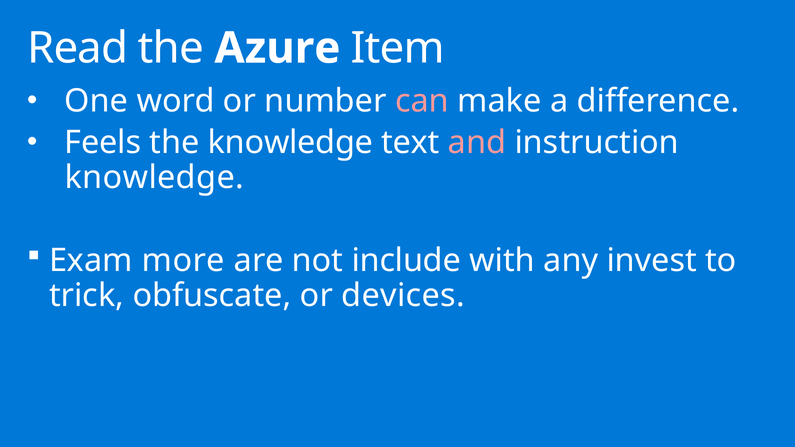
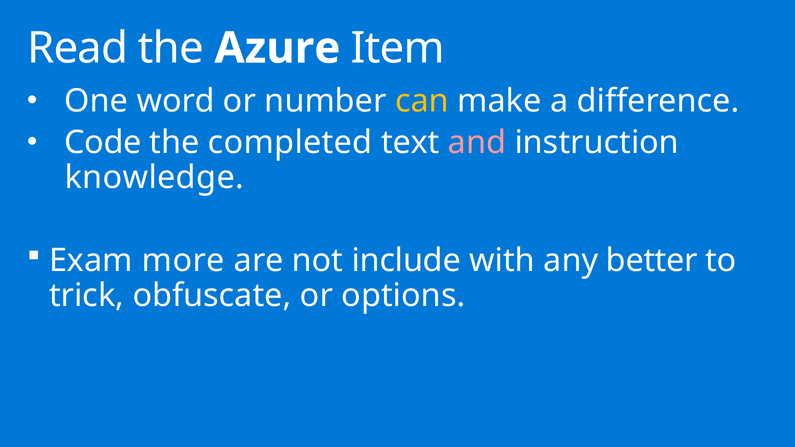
can colour: pink -> yellow
Feels: Feels -> Code
the knowledge: knowledge -> completed
invest: invest -> better
devices: devices -> options
